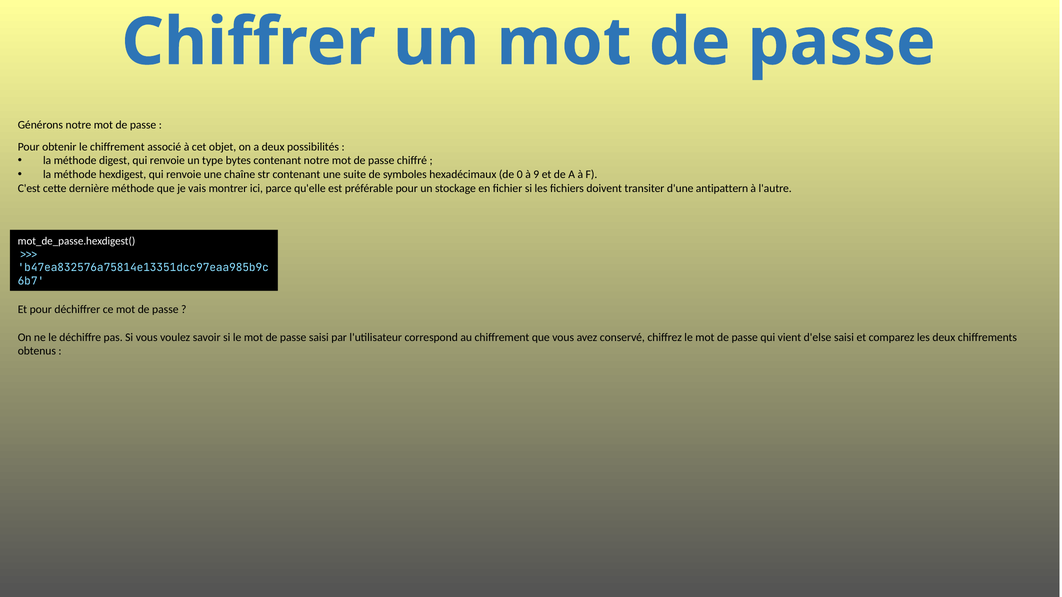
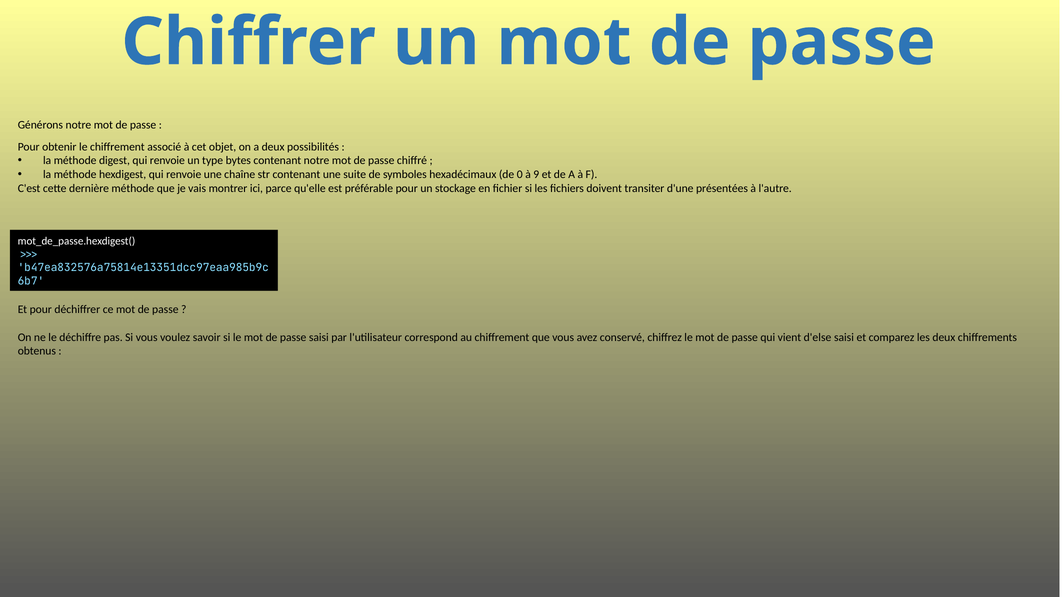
antipattern: antipattern -> présentées
